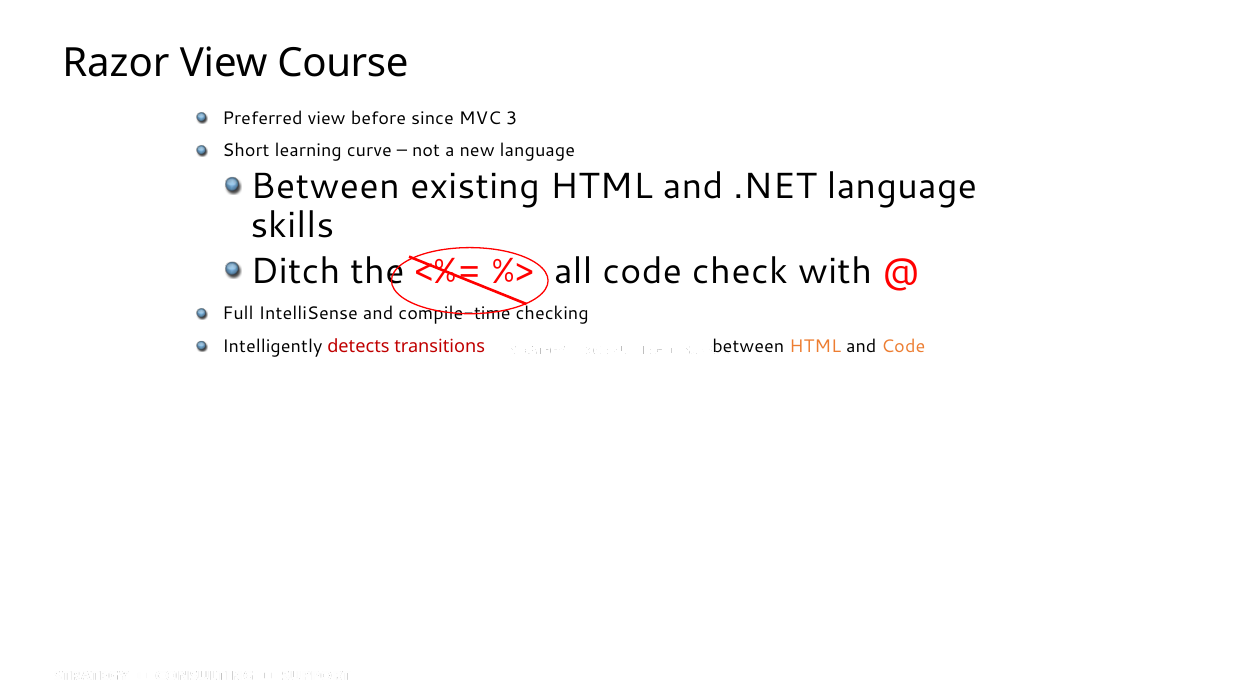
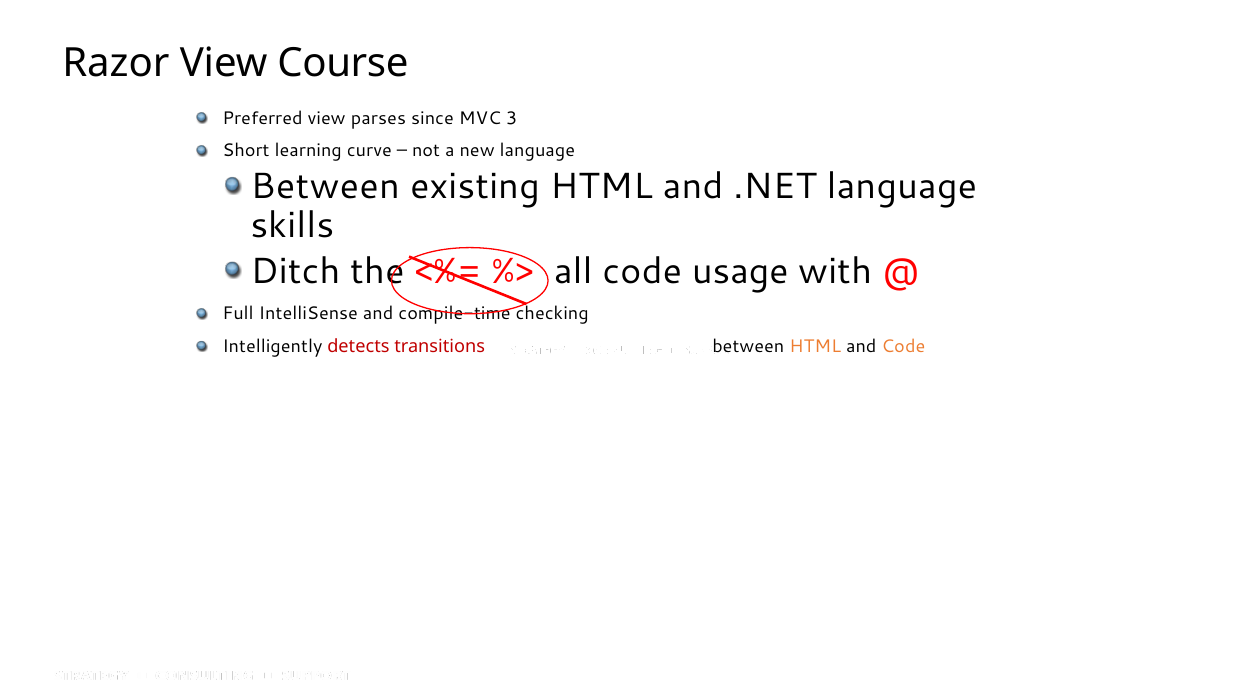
before: before -> parses
check: check -> usage
